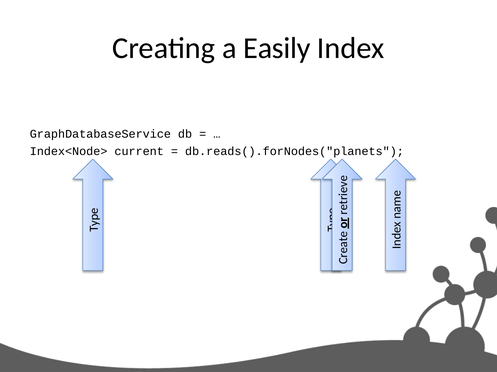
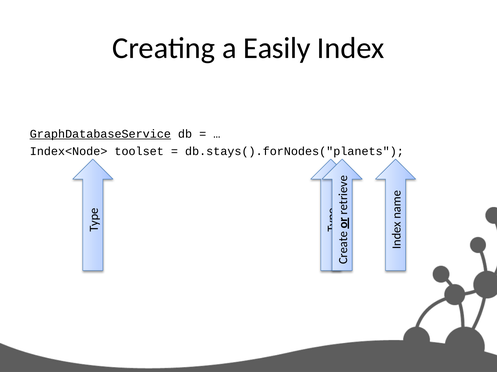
GraphDatabaseService underline: none -> present
current: current -> toolset
db.reads().forNodes("planets: db.reads().forNodes("planets -> db.stays().forNodes("planets
